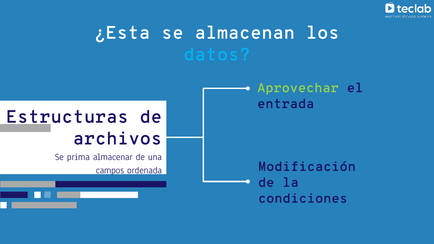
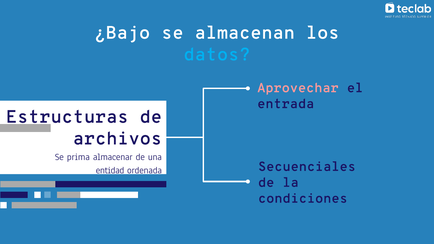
¿Esta: ¿Esta -> ¿Bajo
Aprovechar colour: light green -> pink
campos: campos -> entidad
Modificación: Modificación -> Secuenciales
